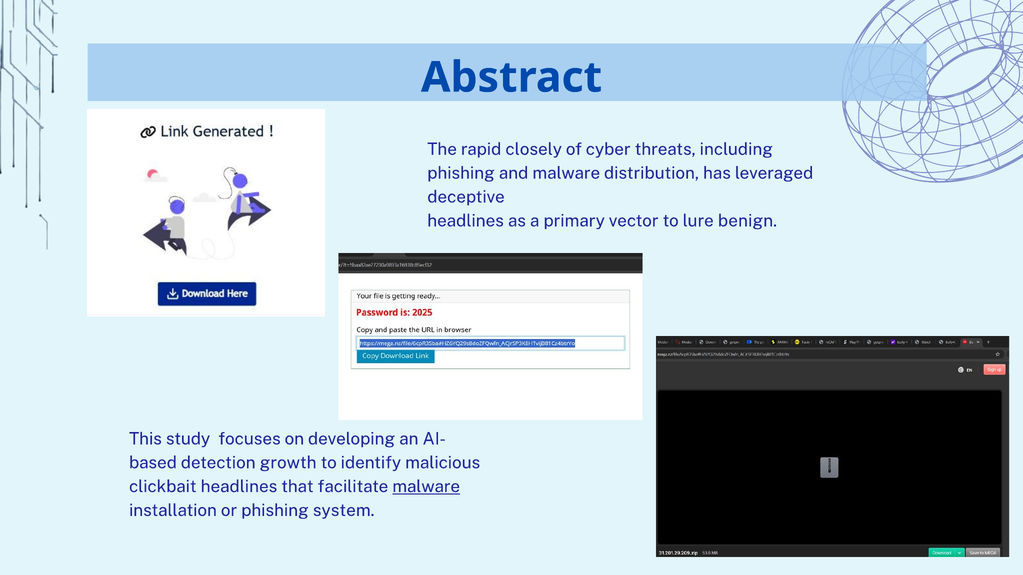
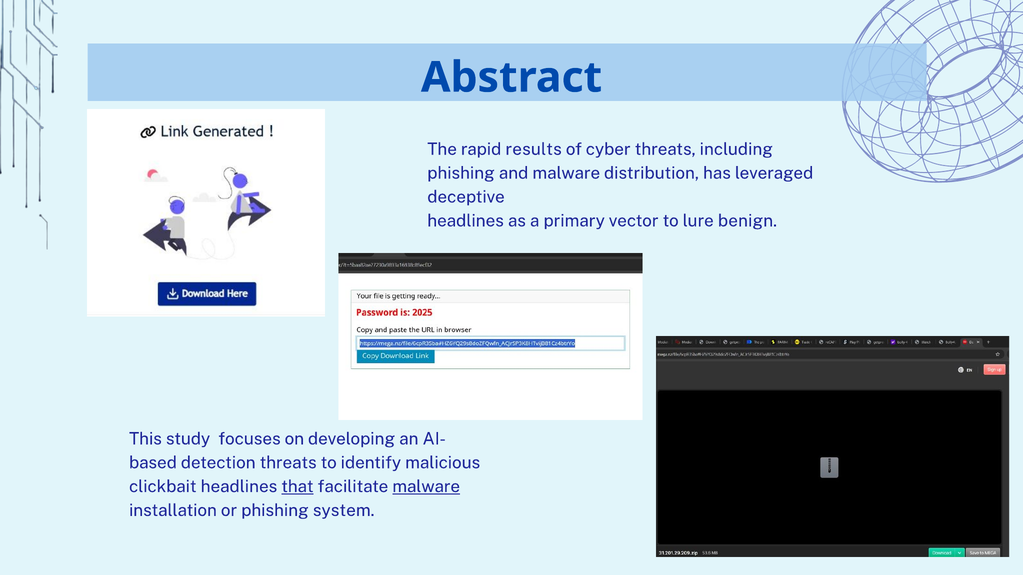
closely: closely -> results
detection growth: growth -> threats
that underline: none -> present
